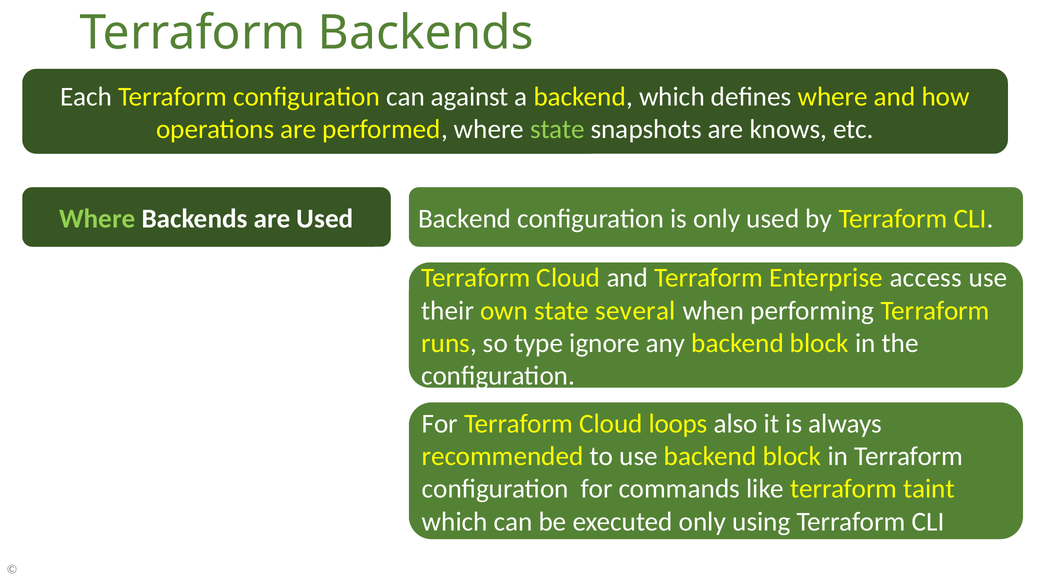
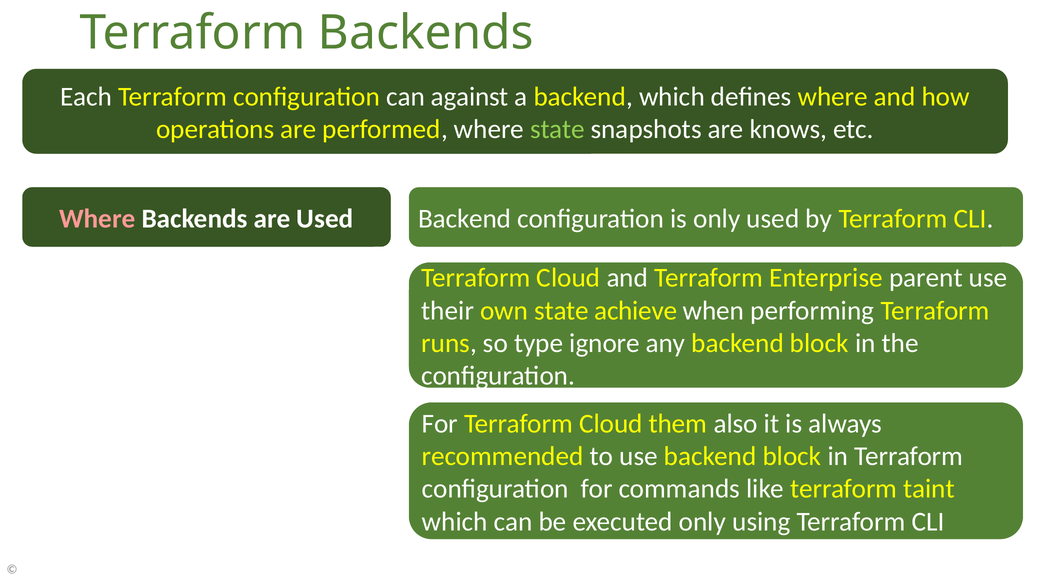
Where at (97, 219) colour: light green -> pink
access: access -> parent
several: several -> achieve
loops: loops -> them
